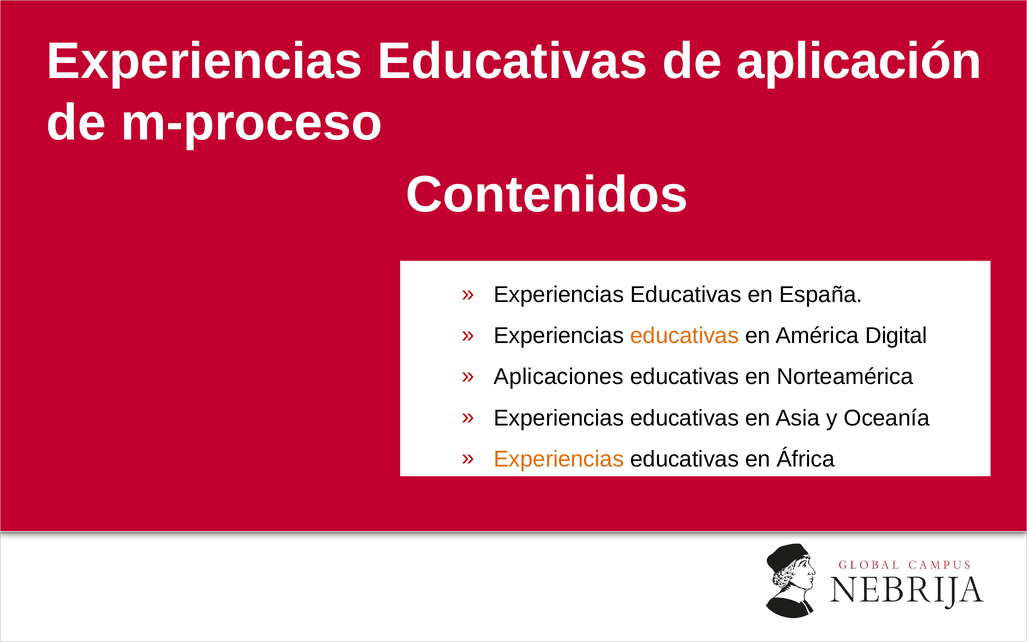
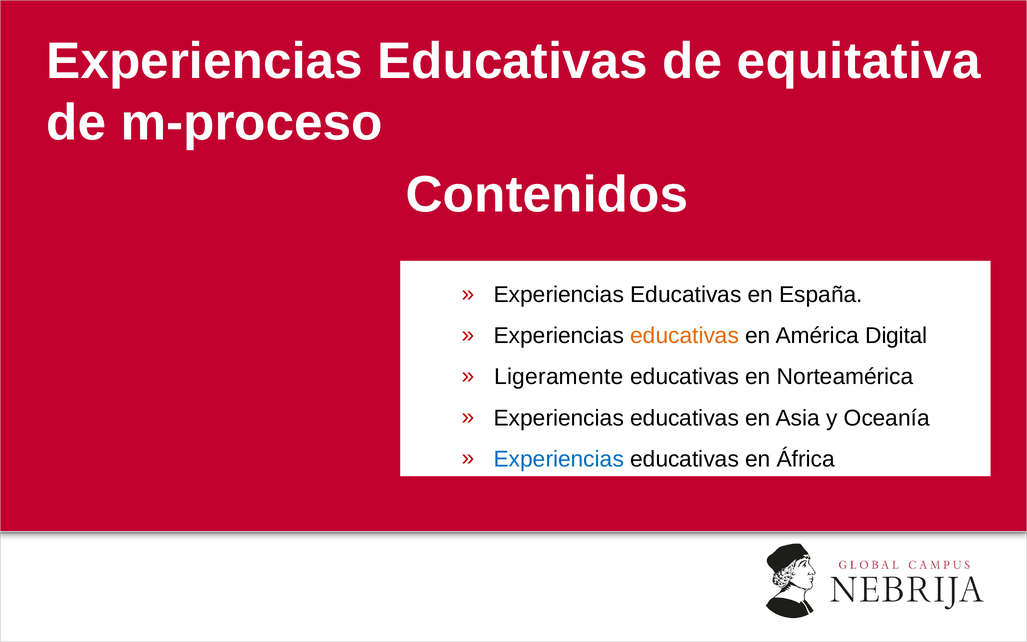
aplicación: aplicación -> equitativa
Aplicaciones: Aplicaciones -> Ligeramente
Experiencias at (559, 459) colour: orange -> blue
